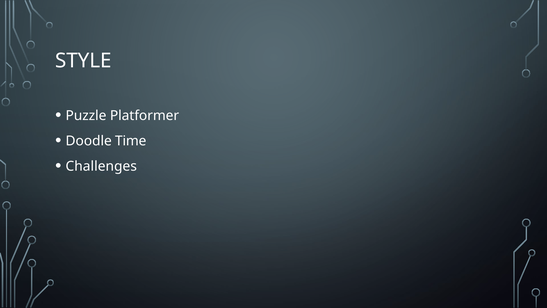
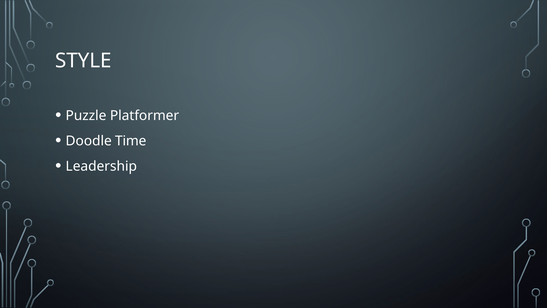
Challenges: Challenges -> Leadership
